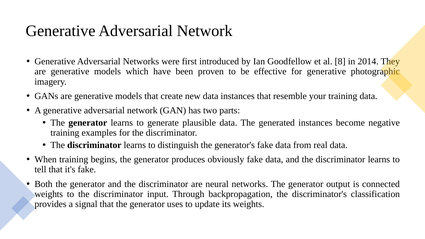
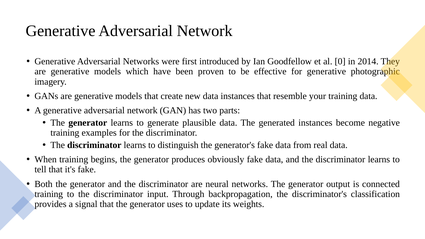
8: 8 -> 0
weights at (49, 194): weights -> training
